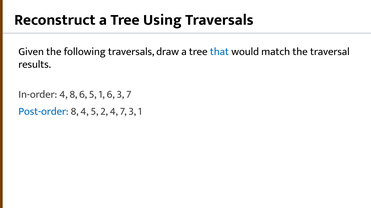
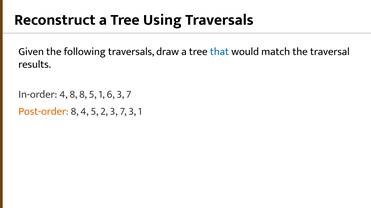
8 6: 6 -> 8
Post-order colour: blue -> orange
2 4: 4 -> 3
